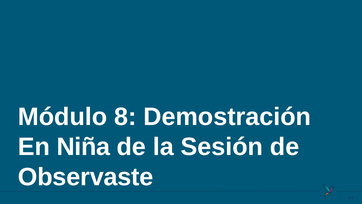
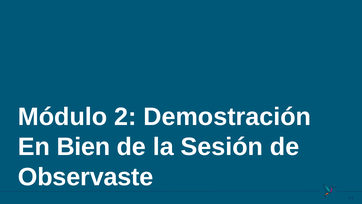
8: 8 -> 2
Niña: Niña -> Bien
